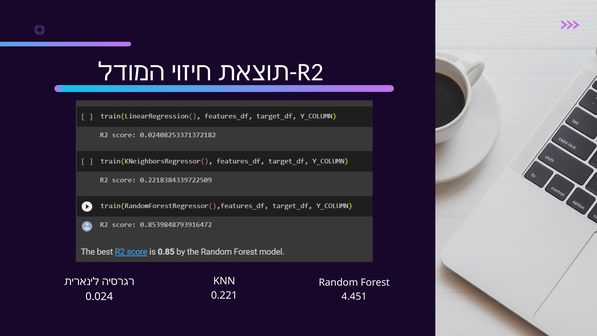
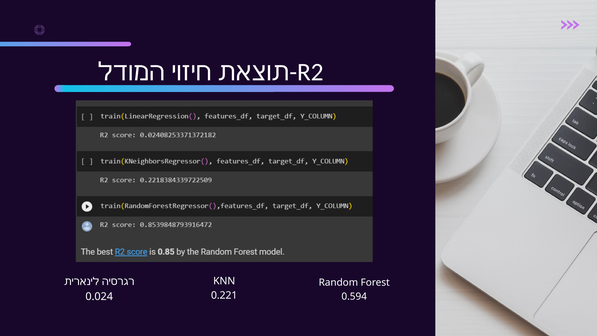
4.451: 4.451 -> 0.594
